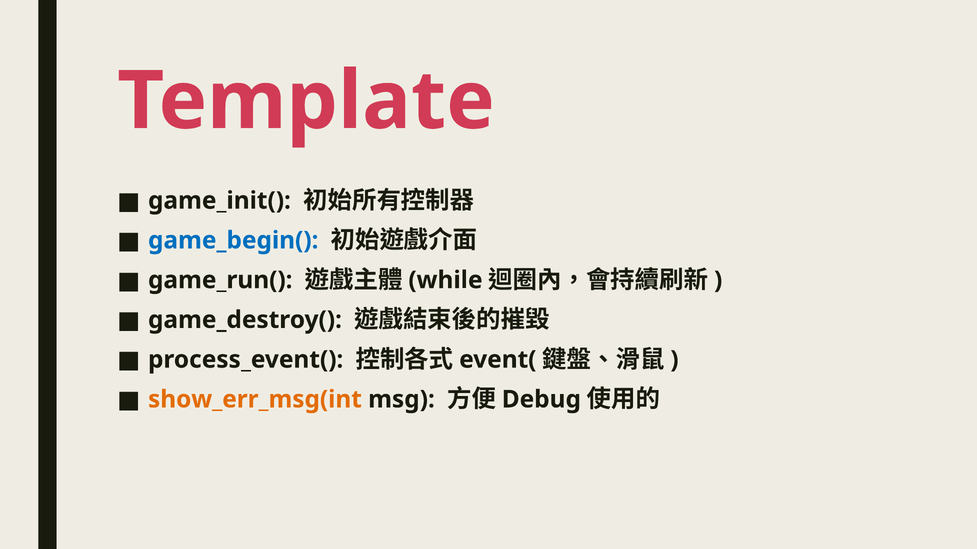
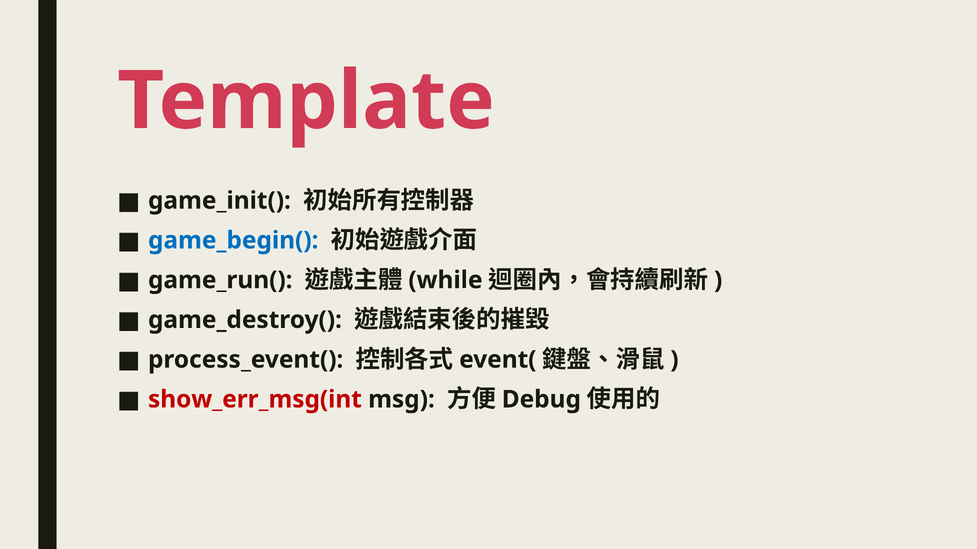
show_err_msg(int colour: orange -> red
